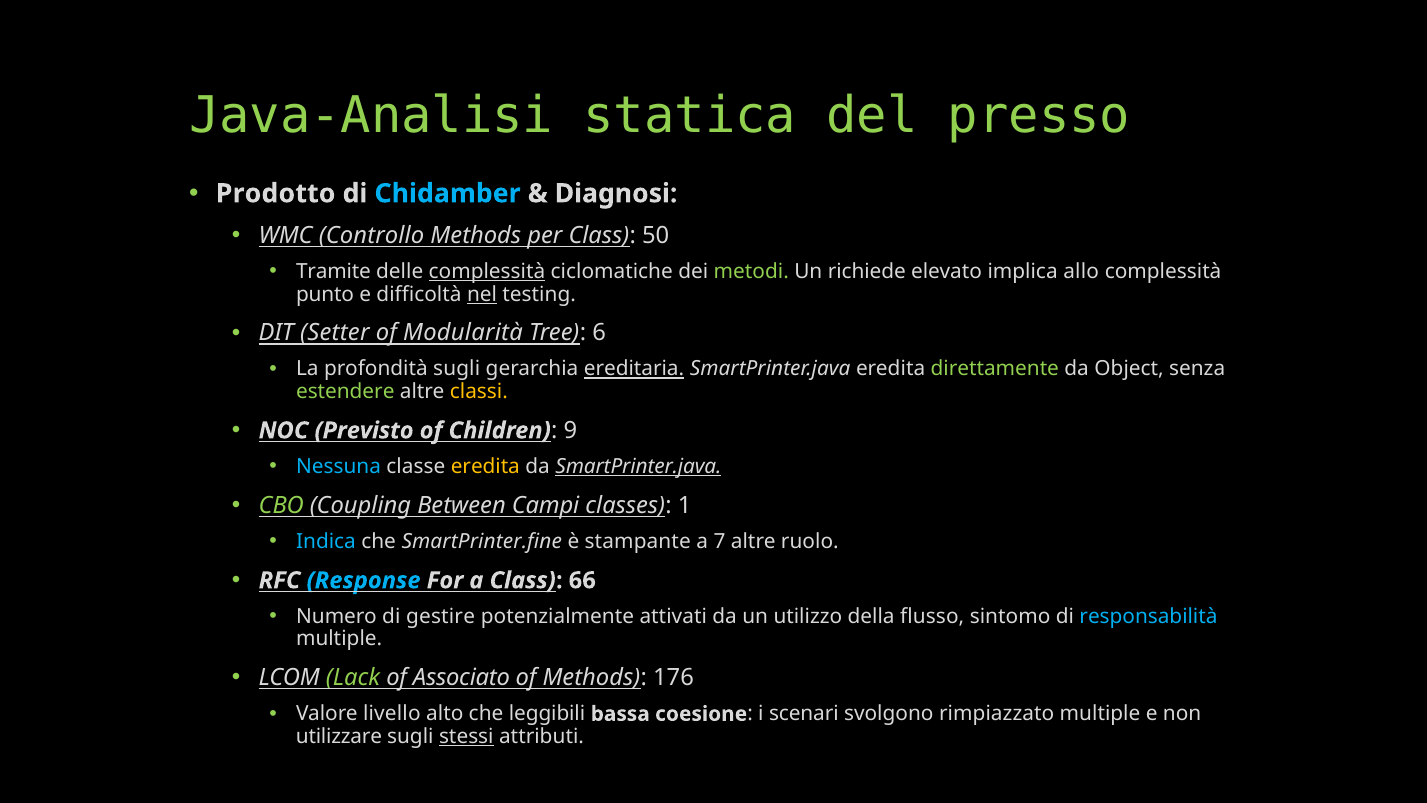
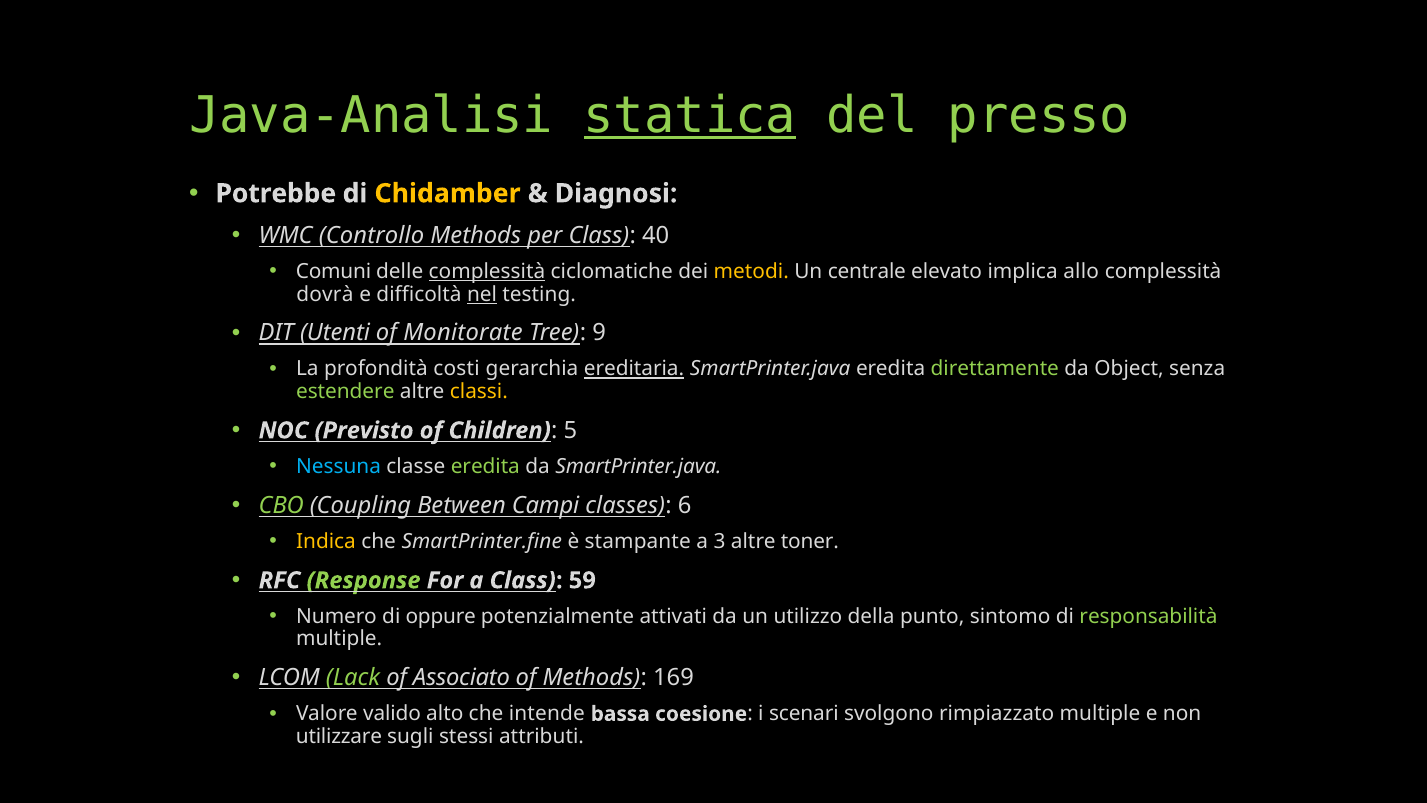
statica underline: none -> present
Prodotto: Prodotto -> Potrebbe
Chidamber colour: light blue -> yellow
50: 50 -> 40
Tramite: Tramite -> Comuni
metodi colour: light green -> yellow
richiede: richiede -> centrale
punto: punto -> dovrà
Setter: Setter -> Utenti
Modularità: Modularità -> Monitorate
6: 6 -> 9
profondità sugli: sugli -> costi
9: 9 -> 5
eredita at (485, 466) colour: yellow -> light green
SmartPrinter.java at (638, 466) underline: present -> none
1: 1 -> 6
Indica colour: light blue -> yellow
7: 7 -> 3
ruolo: ruolo -> toner
Response colour: light blue -> light green
66: 66 -> 59
gestire: gestire -> oppure
flusso: flusso -> punto
responsabilità colour: light blue -> light green
176: 176 -> 169
livello: livello -> valido
leggibili: leggibili -> intende
stessi underline: present -> none
